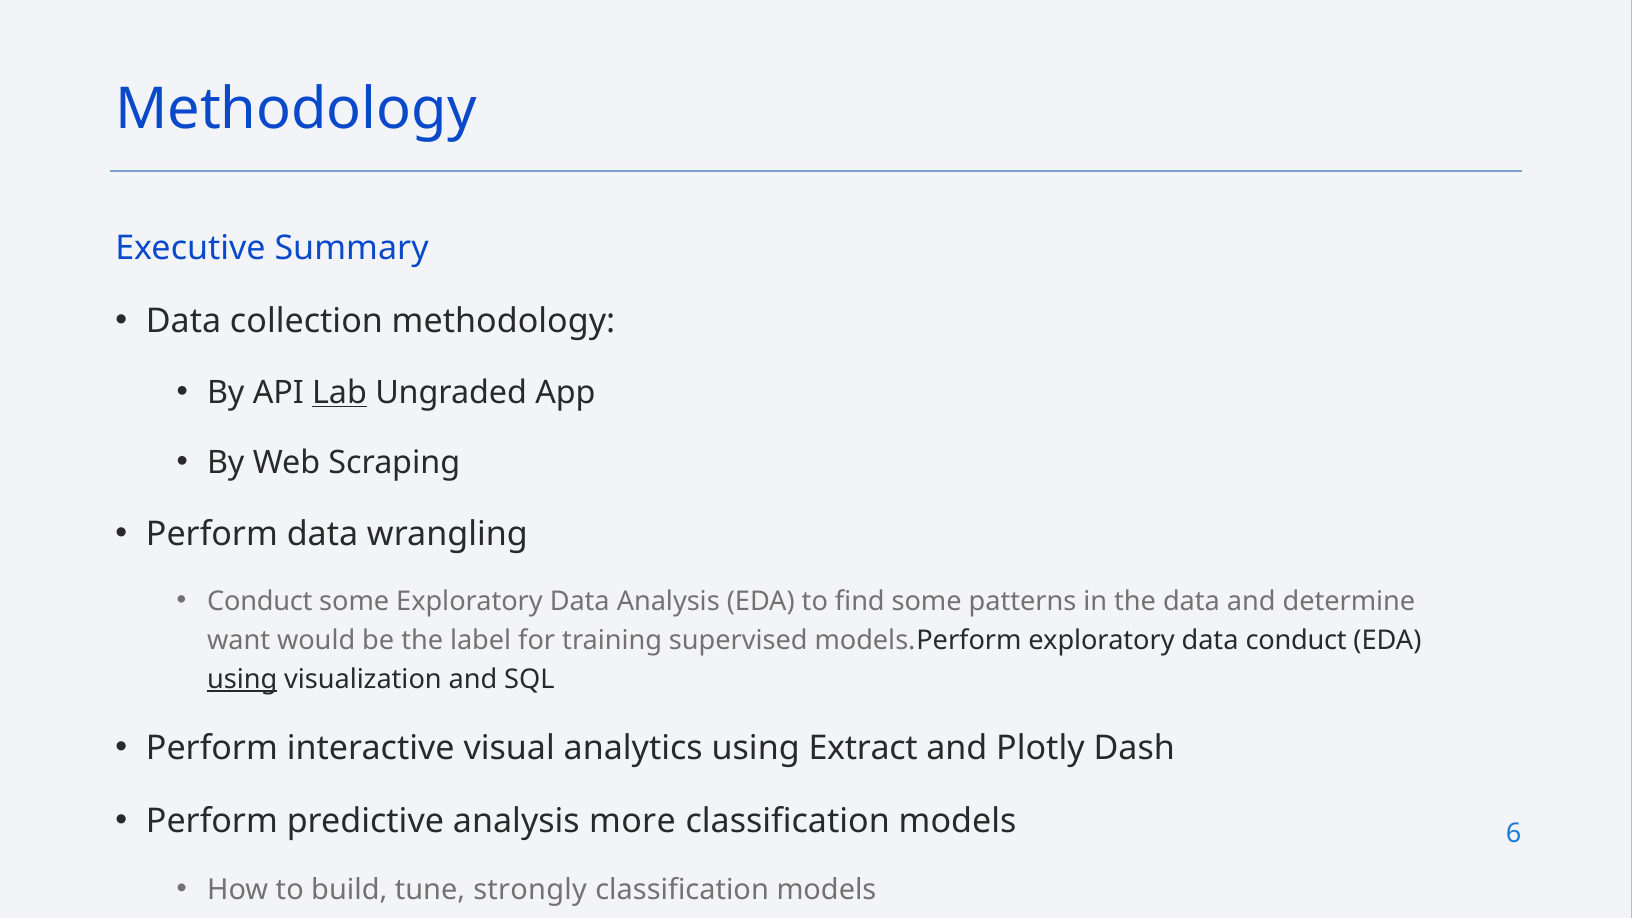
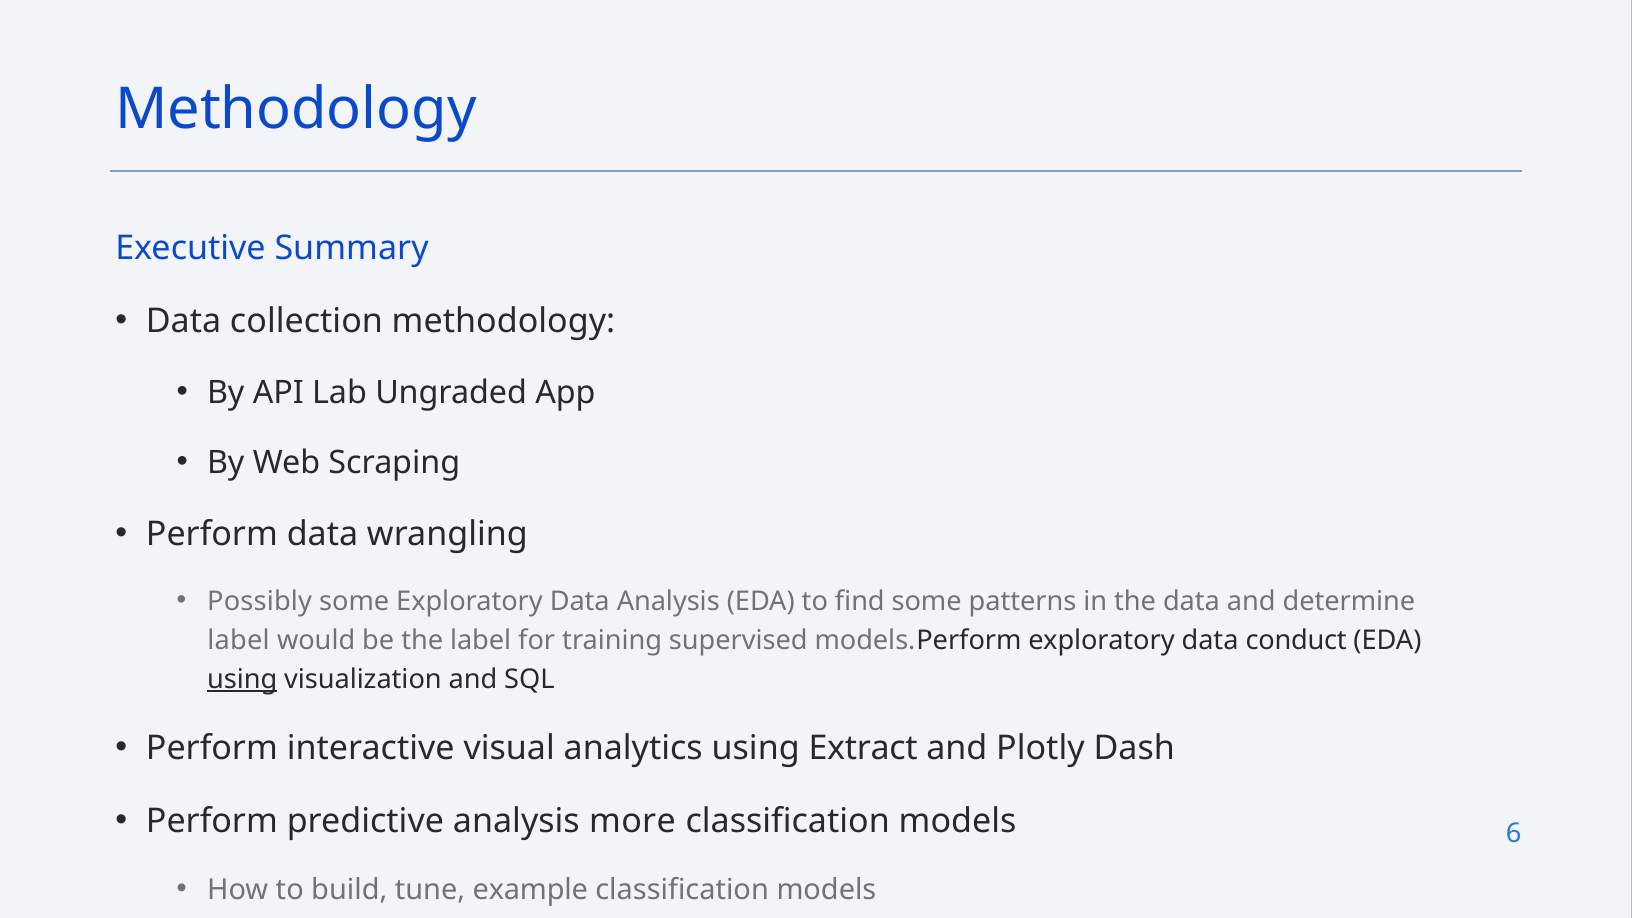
Lab underline: present -> none
Conduct at (260, 601): Conduct -> Possibly
want at (239, 640): want -> label
strongly: strongly -> example
